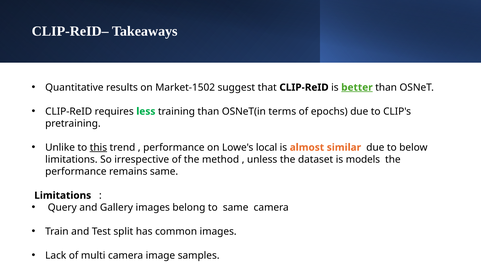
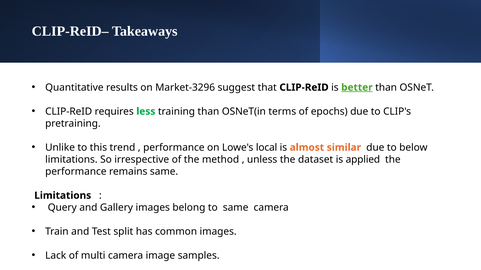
Market-1502: Market-1502 -> Market-3296
this underline: present -> none
models: models -> applied
